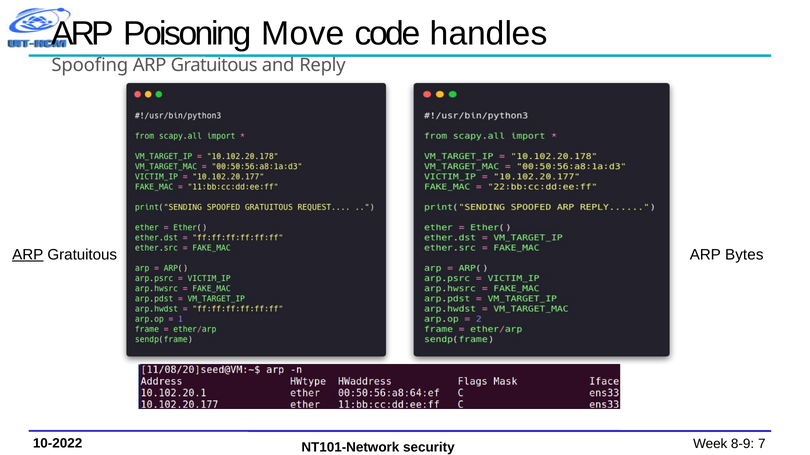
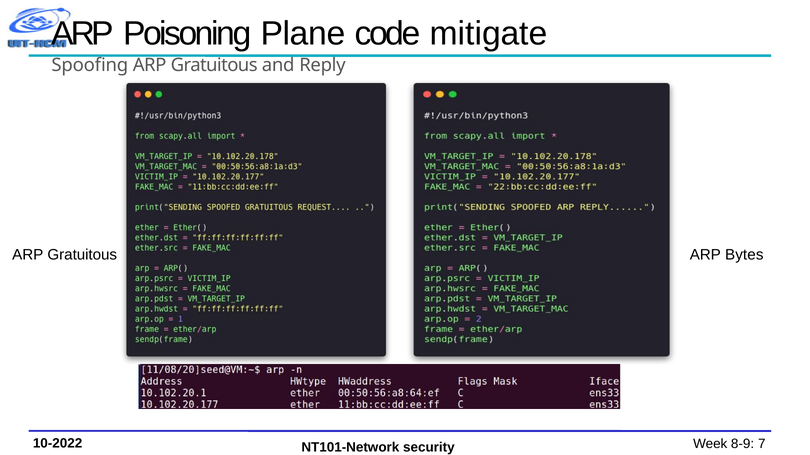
Move: Move -> Plane
handles: handles -> mitigate
ARP at (28, 255) underline: present -> none
